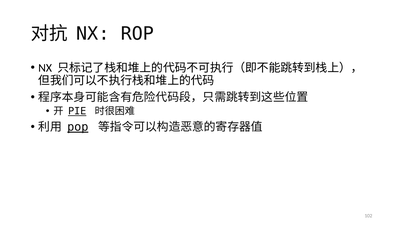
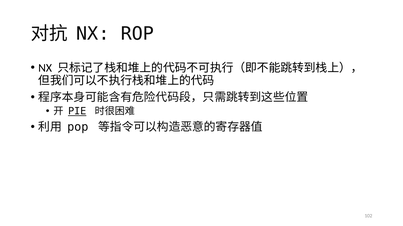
pop underline: present -> none
